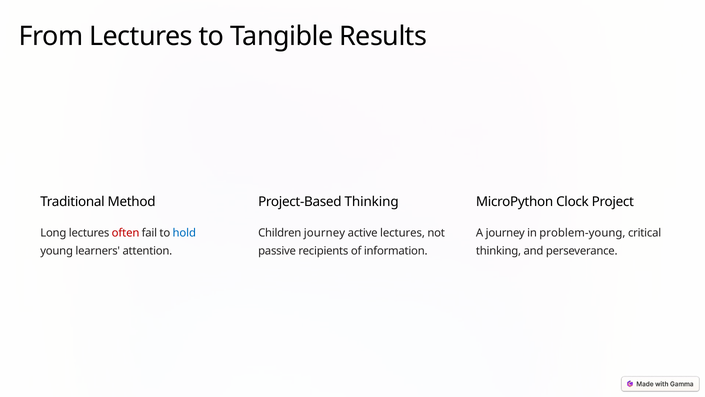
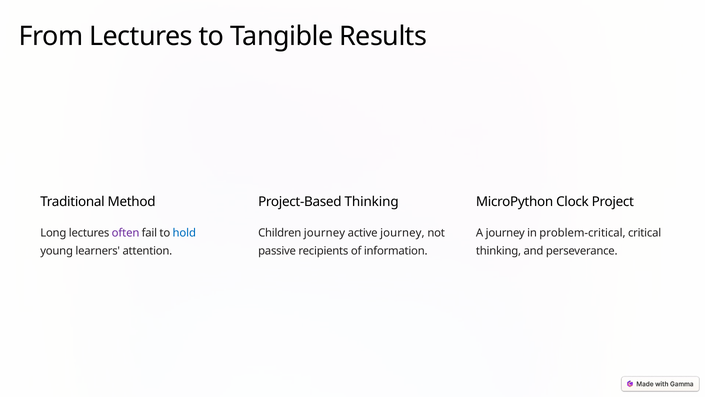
often colour: red -> purple
active lectures: lectures -> journey
problem-young: problem-young -> problem-critical
